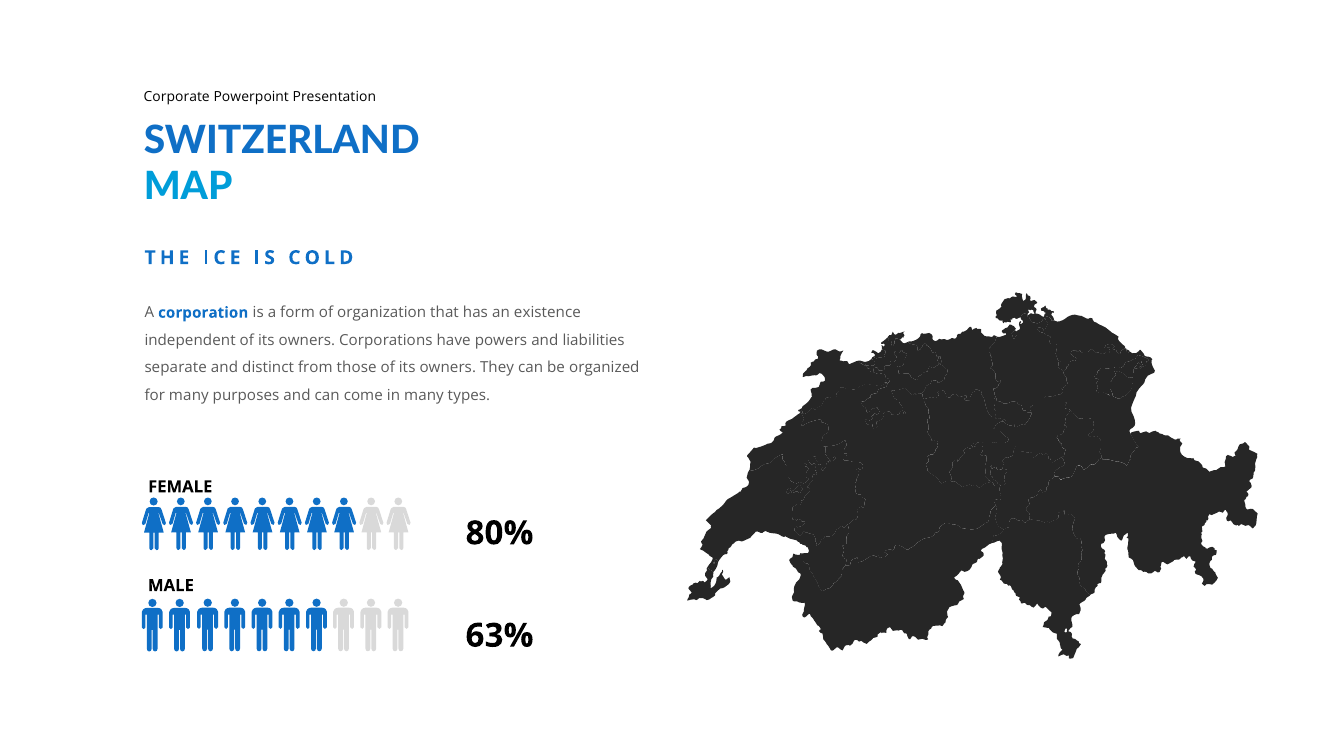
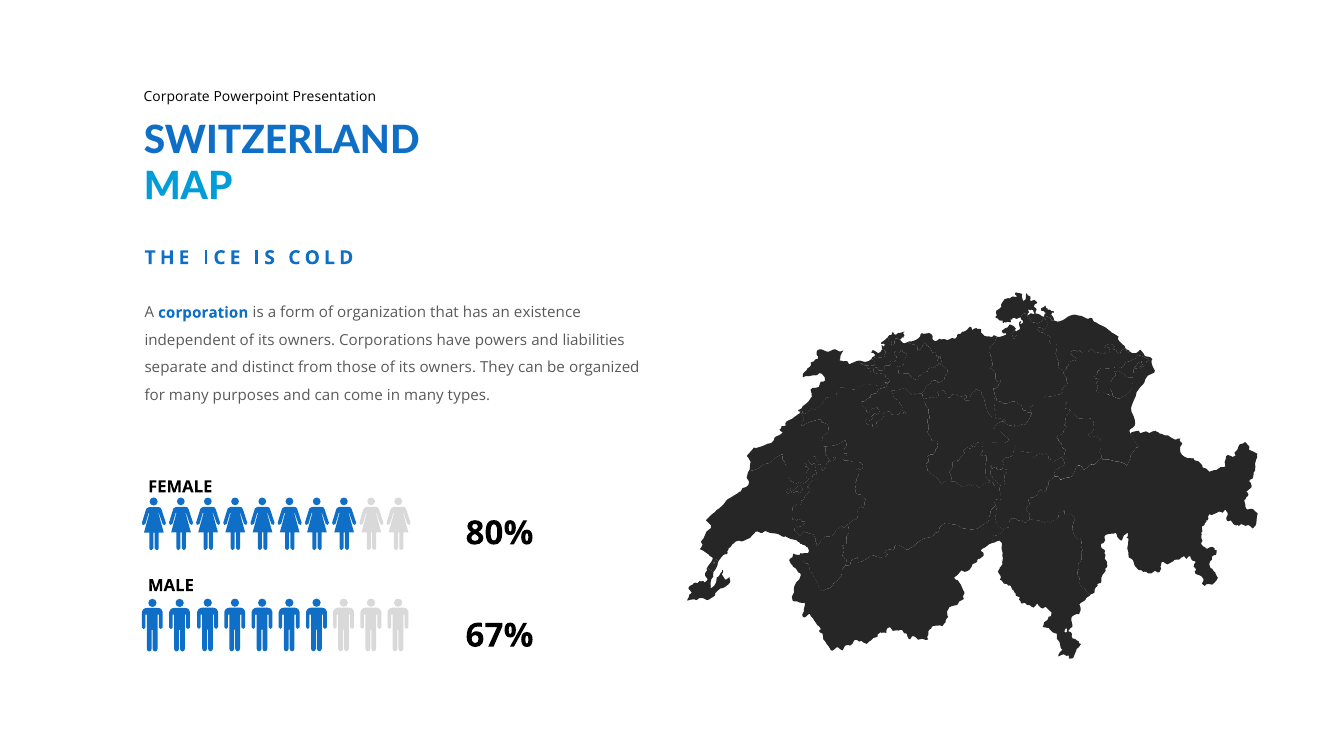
63%: 63% -> 67%
